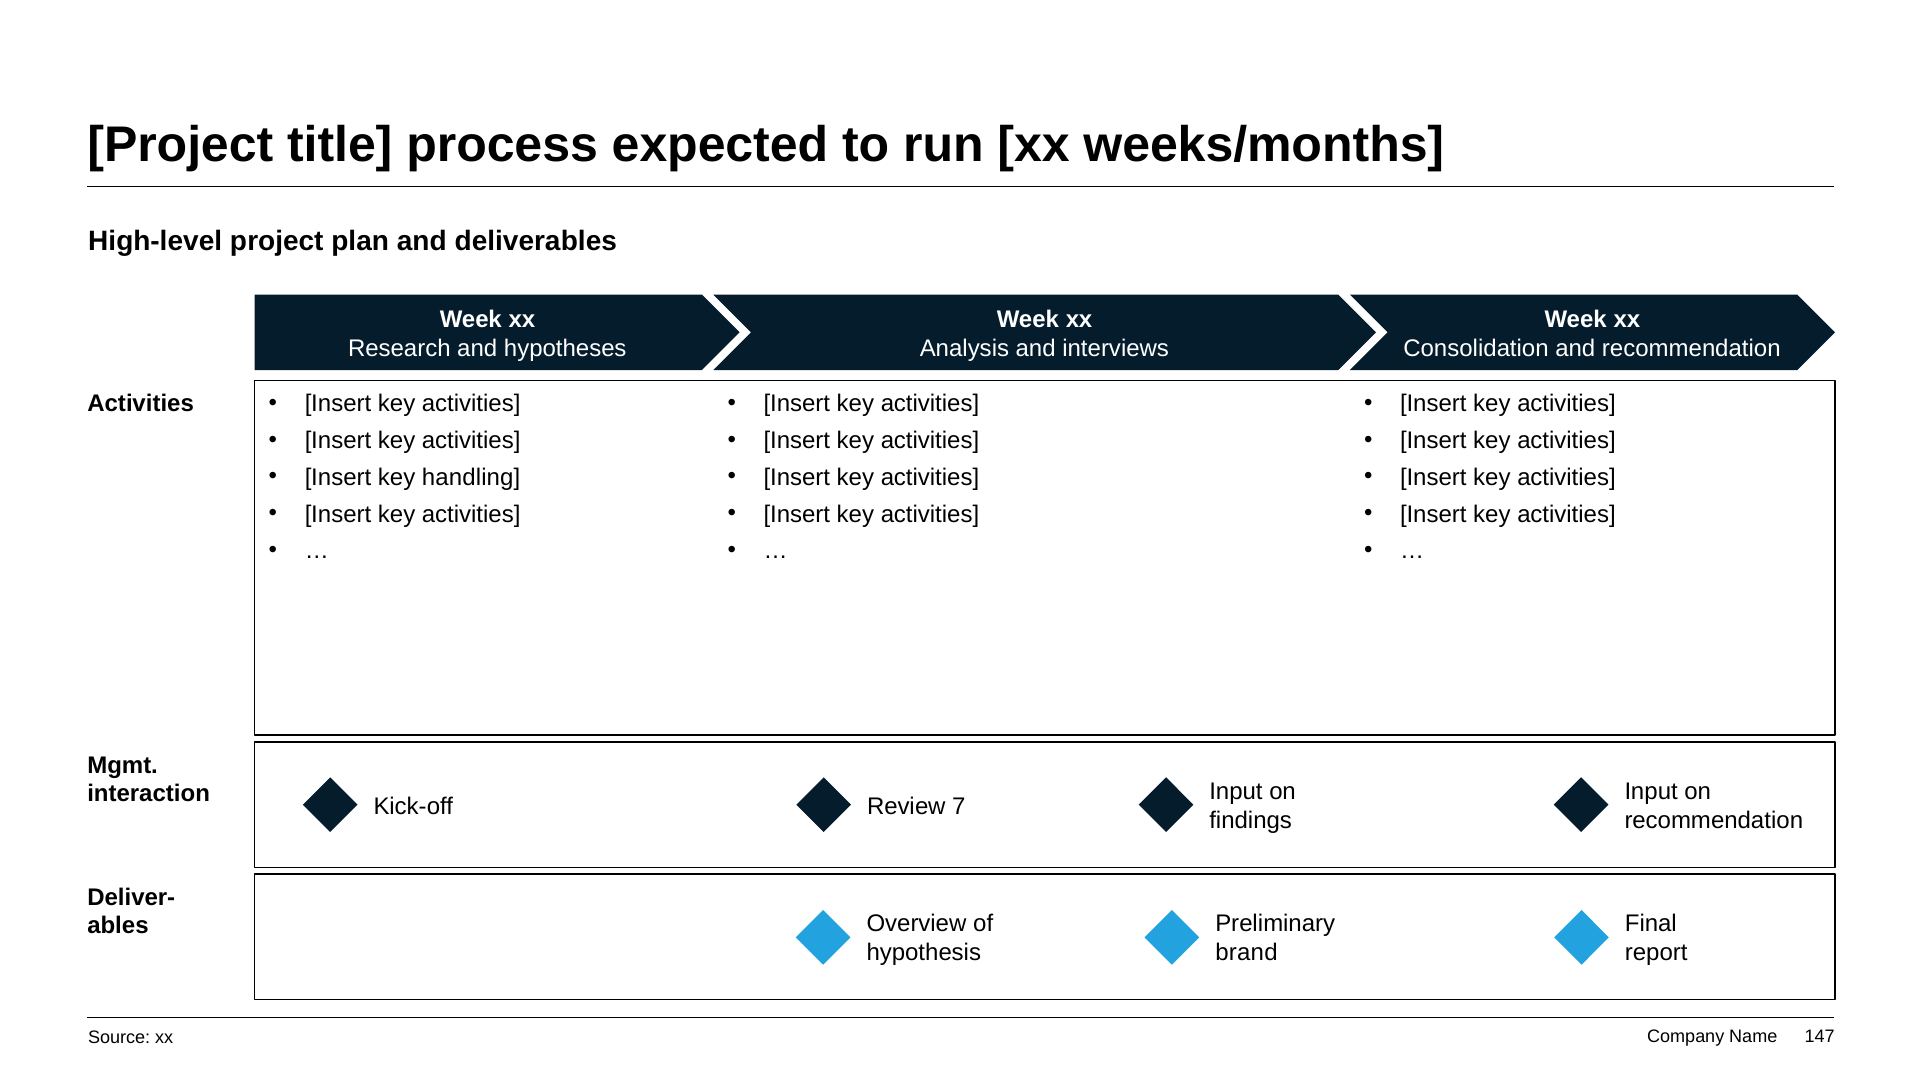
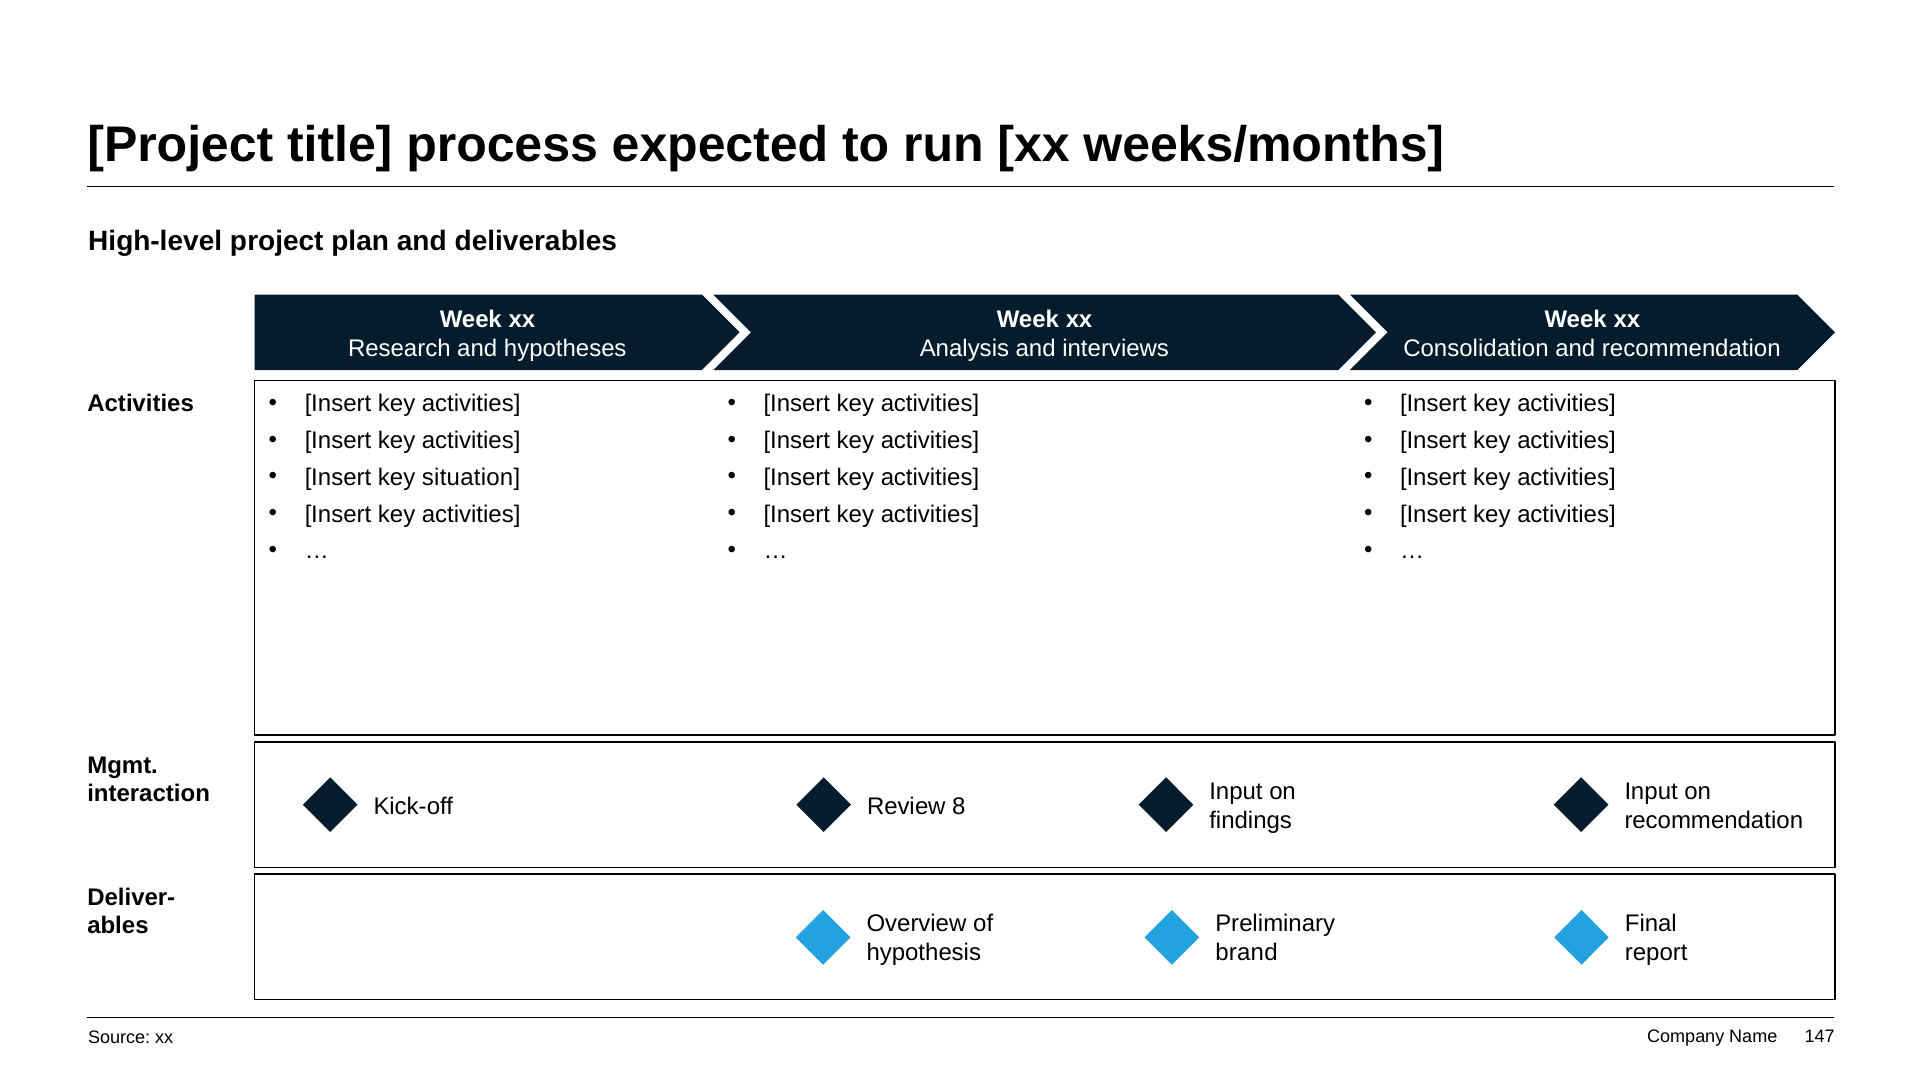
handling: handling -> situation
7: 7 -> 8
